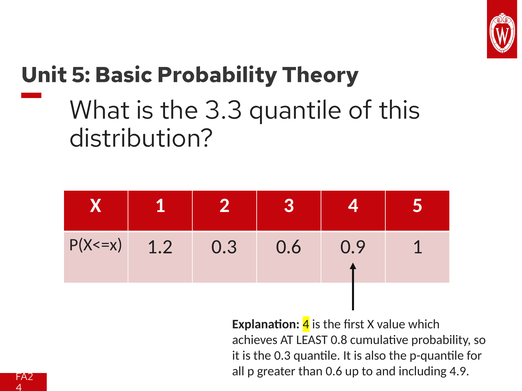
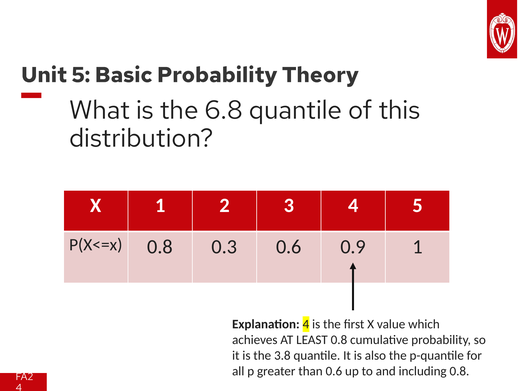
3.3: 3.3 -> 6.8
P(X<=x 1.2: 1.2 -> 0.8
the 0.3: 0.3 -> 3.8
including 4.9: 4.9 -> 0.8
